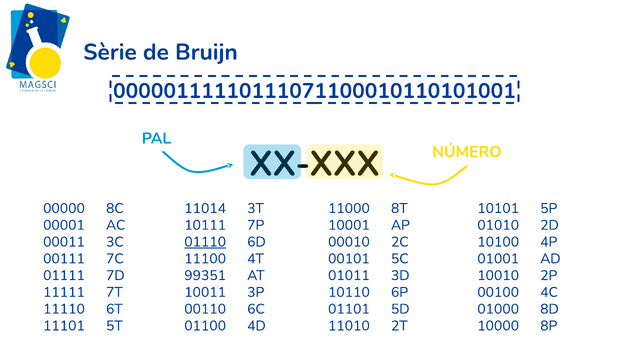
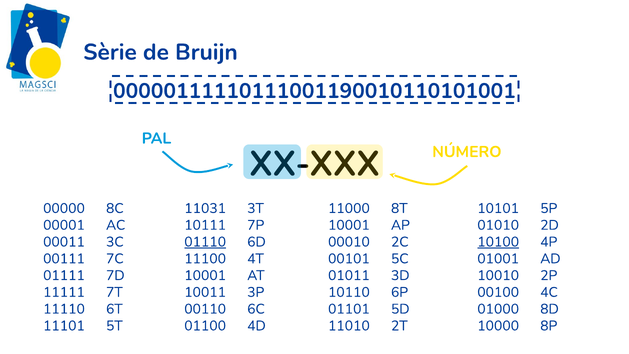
00000111110111071100010110101001: 00000111110111071100010110101001 -> 00000111110111001190010110101001
11014: 11014 -> 11031
10100 underline: none -> present
99351 at (205, 275): 99351 -> 10001
